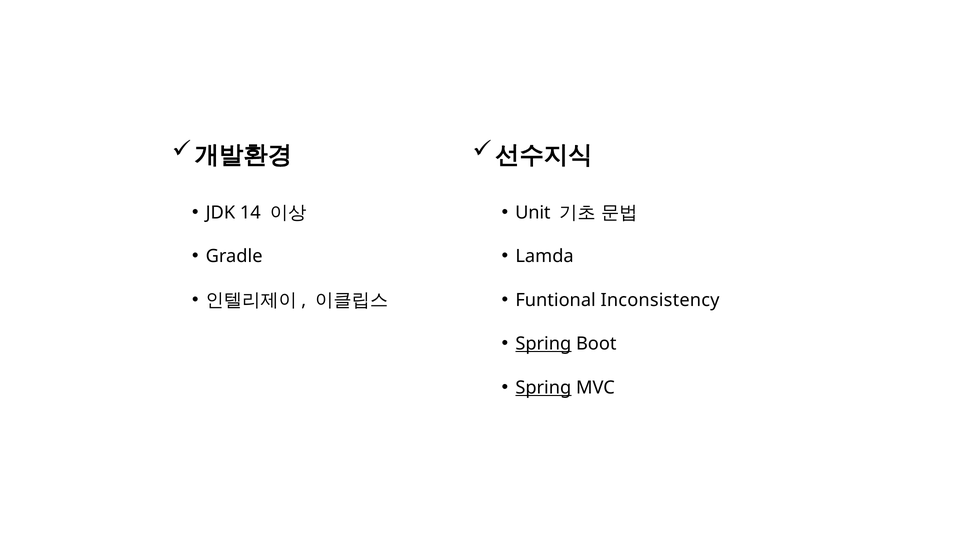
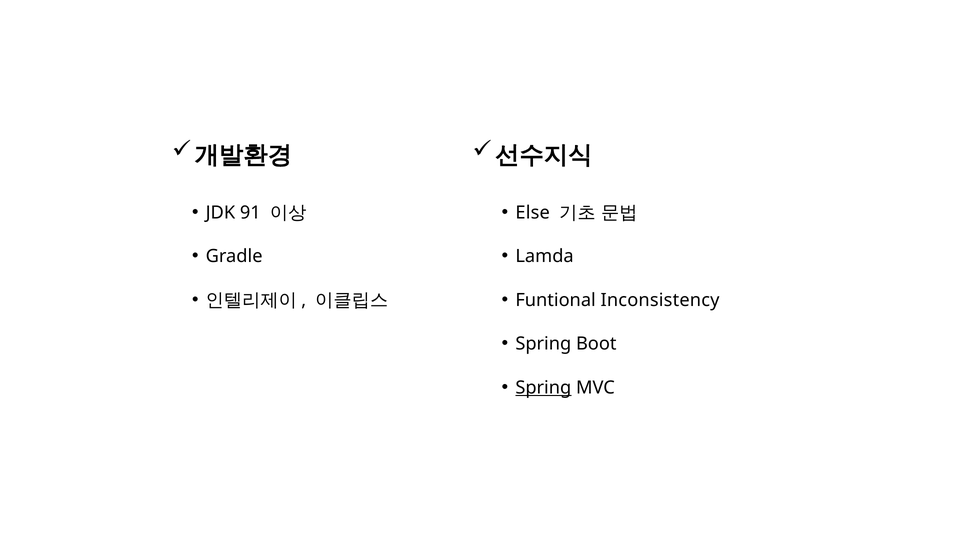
14: 14 -> 91
Unit: Unit -> Else
Spring at (543, 344) underline: present -> none
